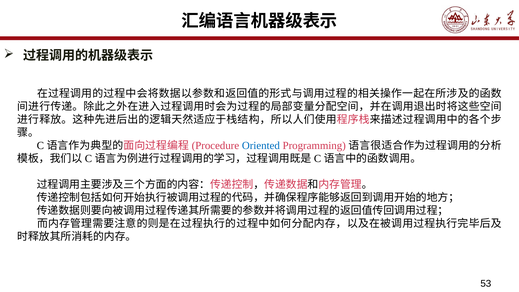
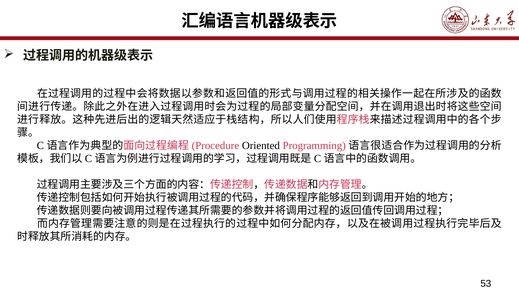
Oriented colour: blue -> black
